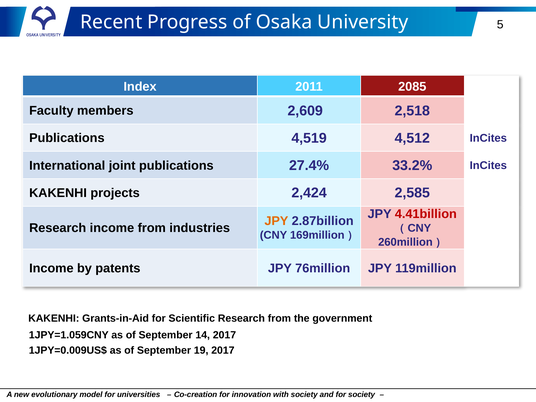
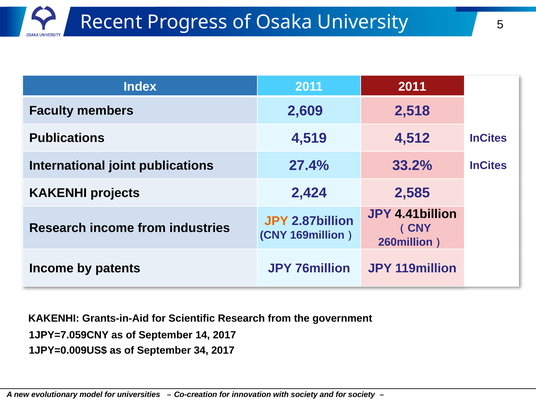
2011 2085: 2085 -> 2011
4.41billion colour: red -> black
1JPY=1.059CNY: 1JPY=1.059CNY -> 1JPY=7.059CNY
19: 19 -> 34
